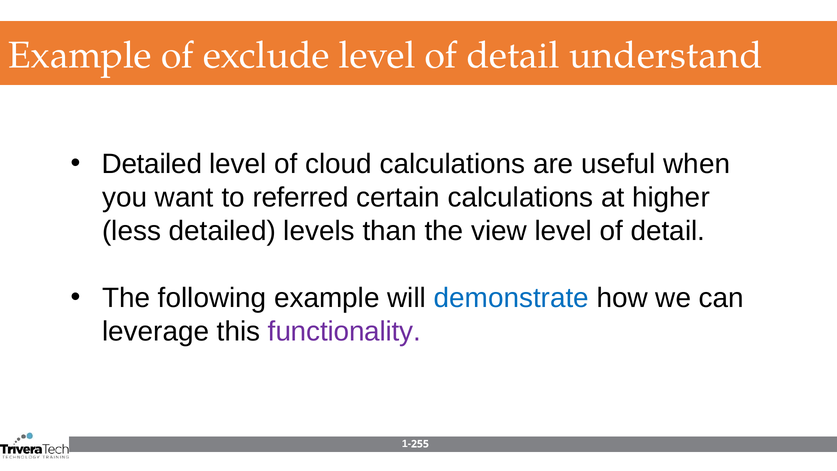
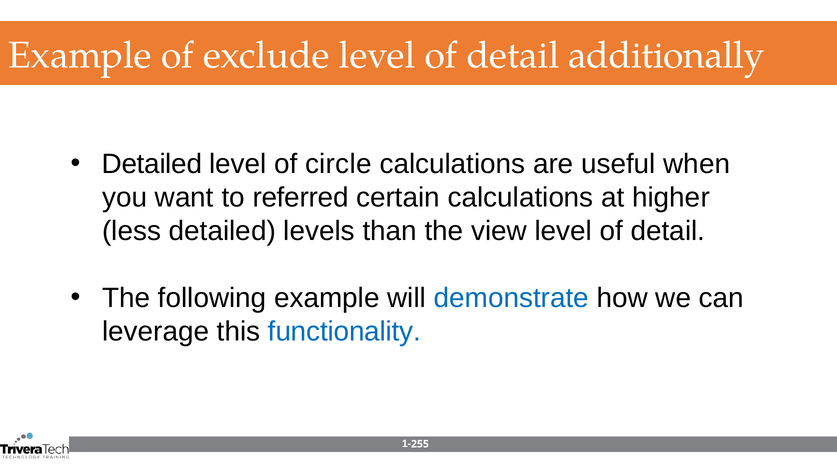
understand: understand -> additionally
cloud: cloud -> circle
functionality colour: purple -> blue
